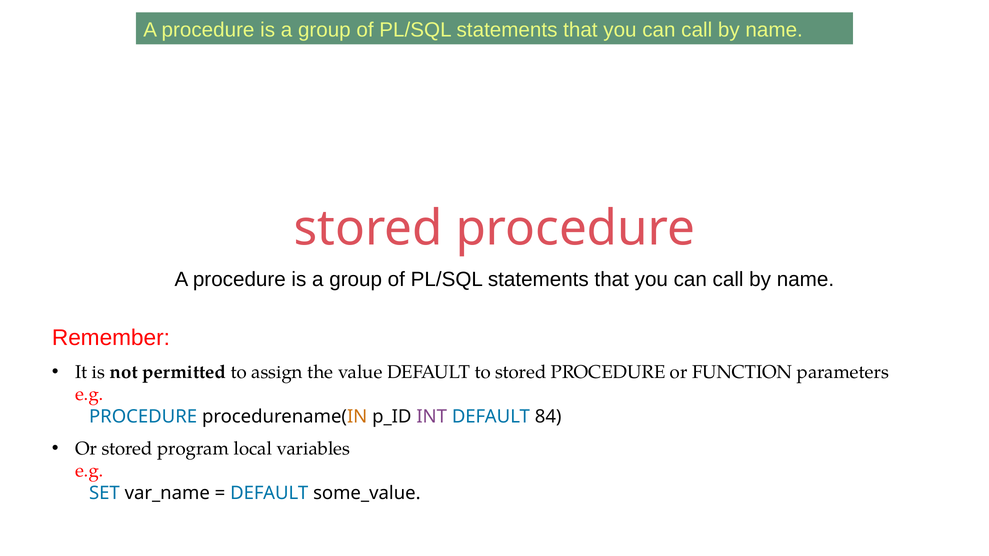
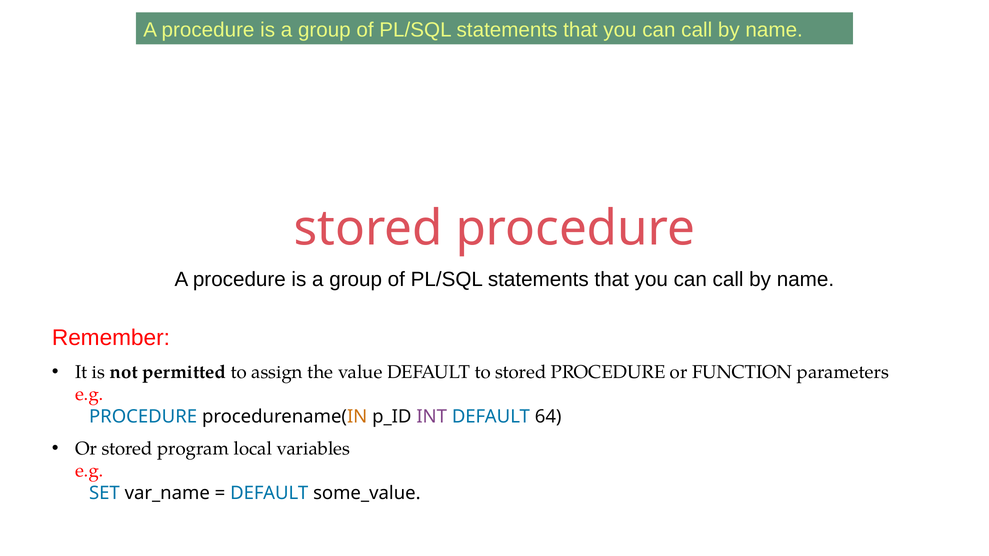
84: 84 -> 64
